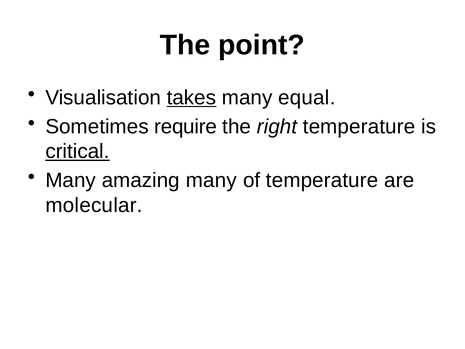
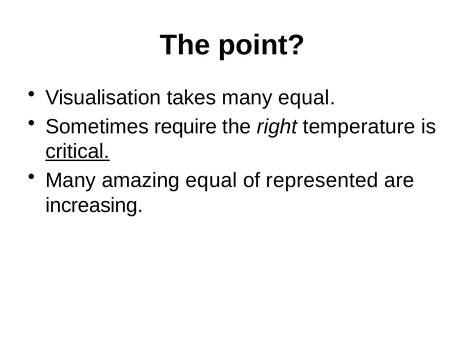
takes underline: present -> none
amazing many: many -> equal
of temperature: temperature -> represented
molecular: molecular -> increasing
